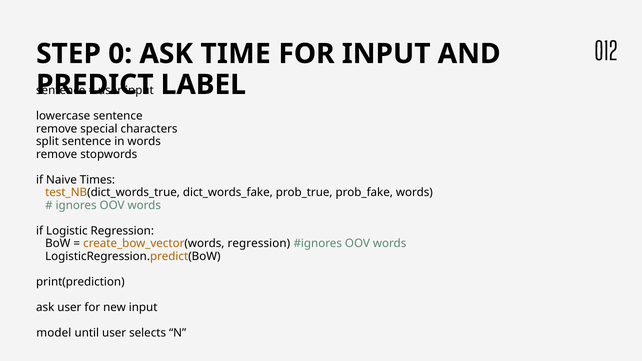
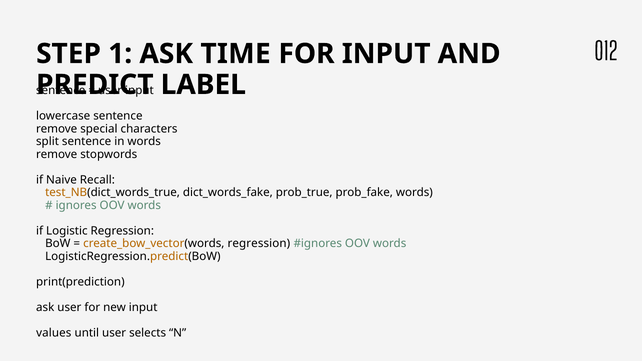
0: 0 -> 1
Times: Times -> Recall
model: model -> values
